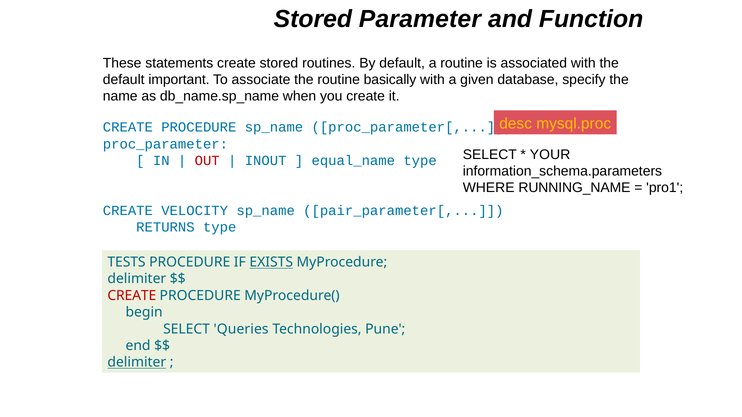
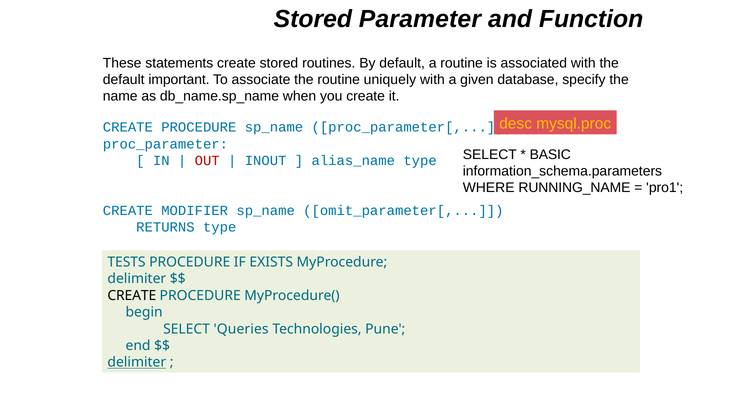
basically: basically -> uniquely
YOUR: YOUR -> BASIC
equal_name: equal_name -> alias_name
VELOCITY: VELOCITY -> MODIFIER
pair_parameter[: pair_parameter[ -> omit_parameter[
EXISTS underline: present -> none
CREATE at (132, 296) colour: red -> black
